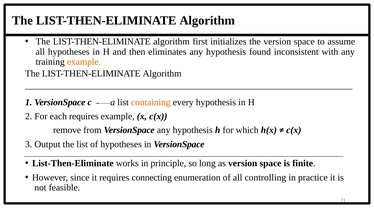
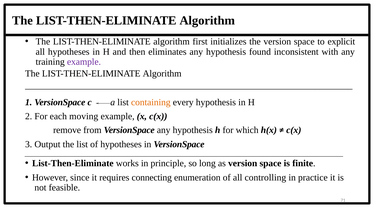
assume: assume -> explicit
example at (84, 62) colour: orange -> purple
each requires: requires -> moving
